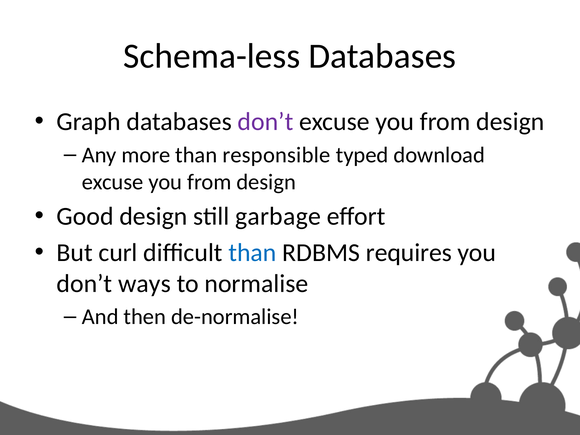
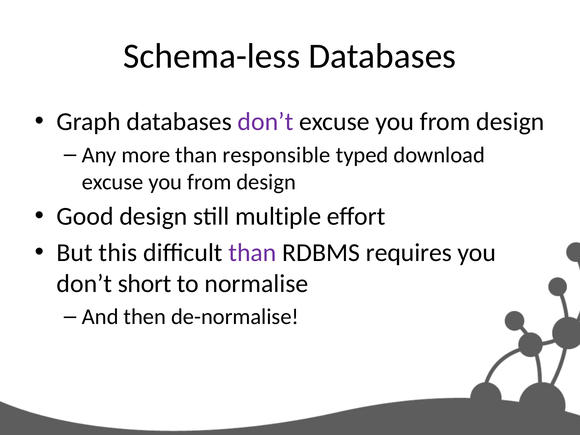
garbage: garbage -> multiple
curl: curl -> this
than at (252, 253) colour: blue -> purple
ways: ways -> short
